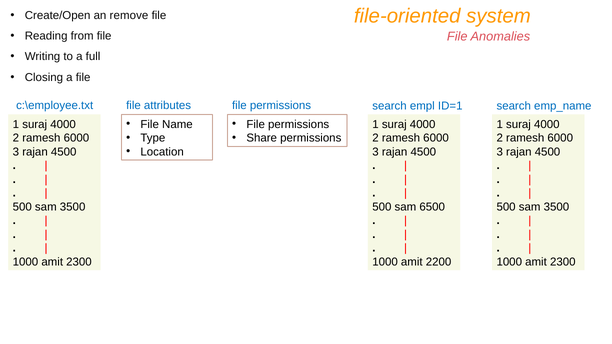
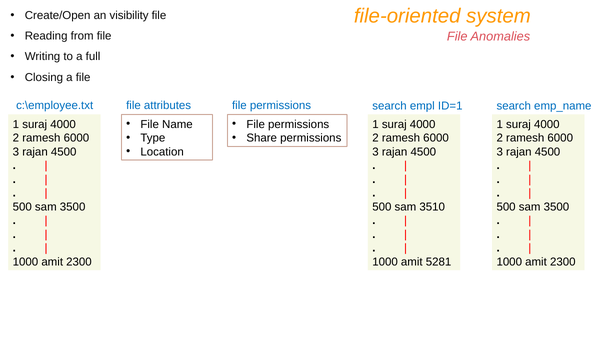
remove: remove -> visibility
6500: 6500 -> 3510
2200: 2200 -> 5281
